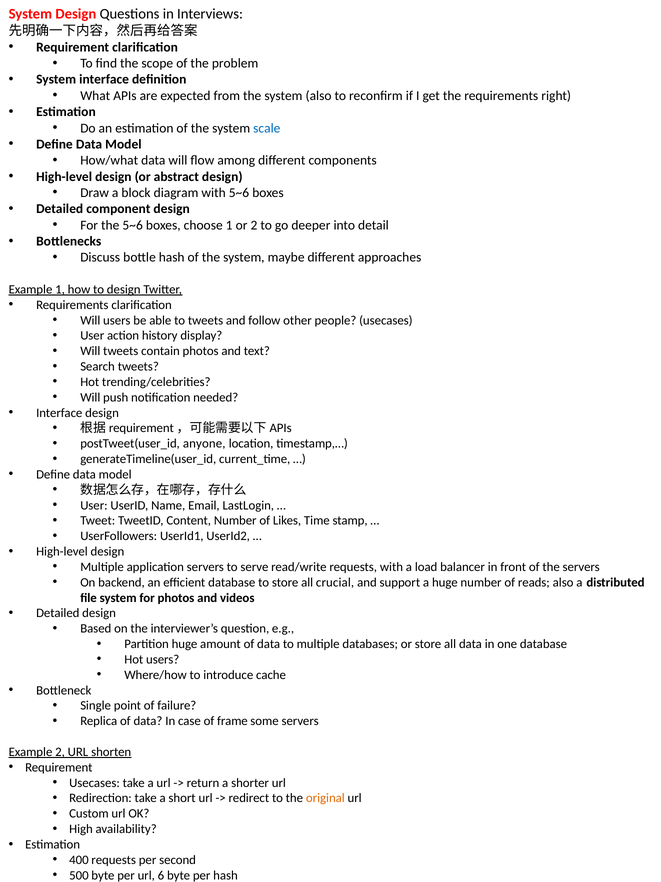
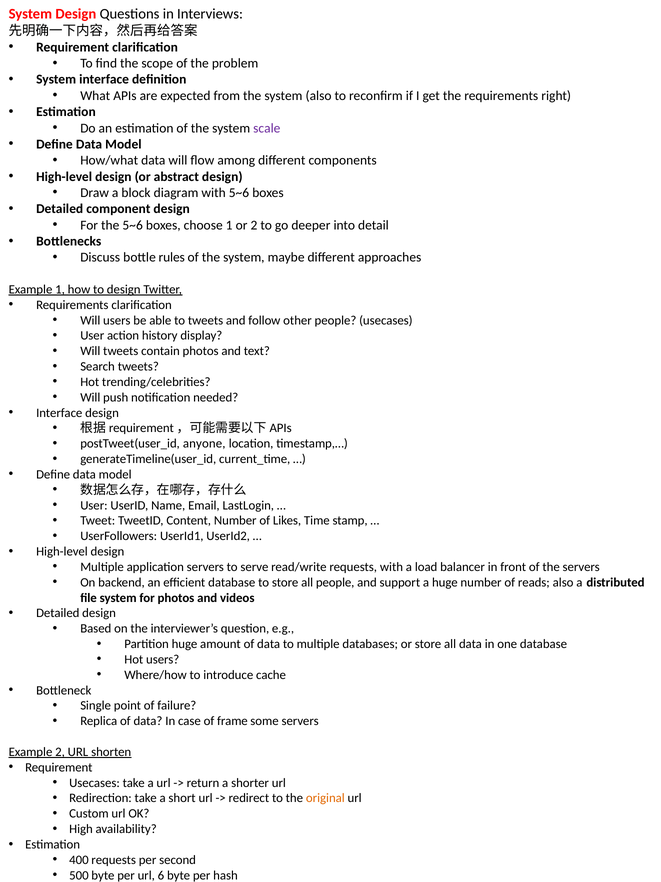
scale colour: blue -> purple
bottle hash: hash -> rules
all crucial: crucial -> people
